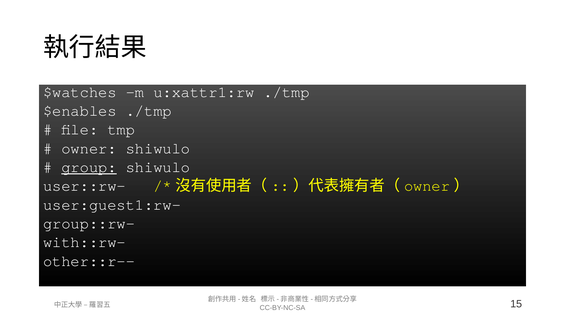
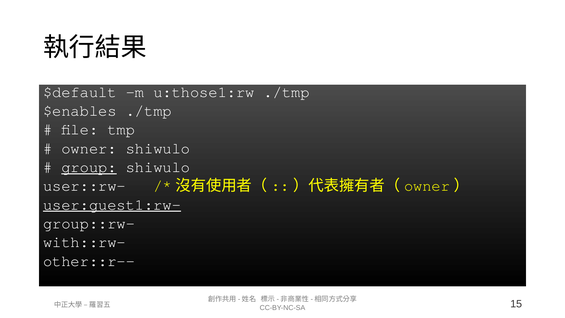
$watches: $watches -> $default
u:xattr1:rw: u:xattr1:rw -> u:those1:rw
user:guest1:rw- underline: none -> present
